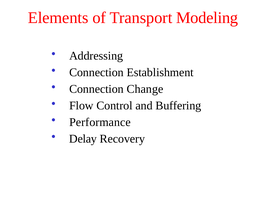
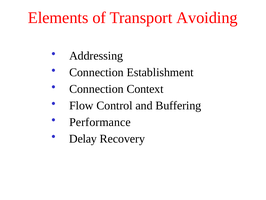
Modeling: Modeling -> Avoiding
Change: Change -> Context
